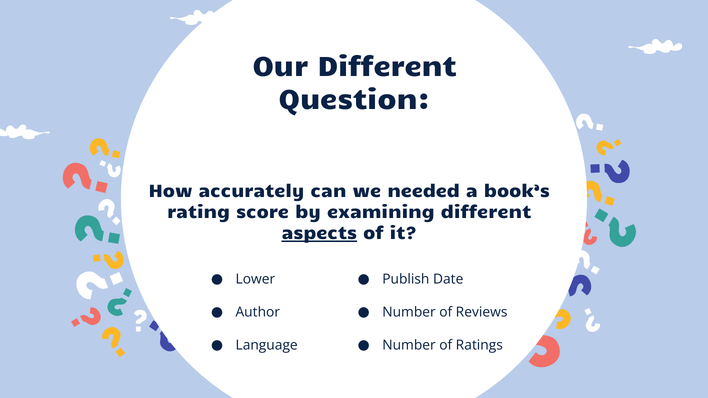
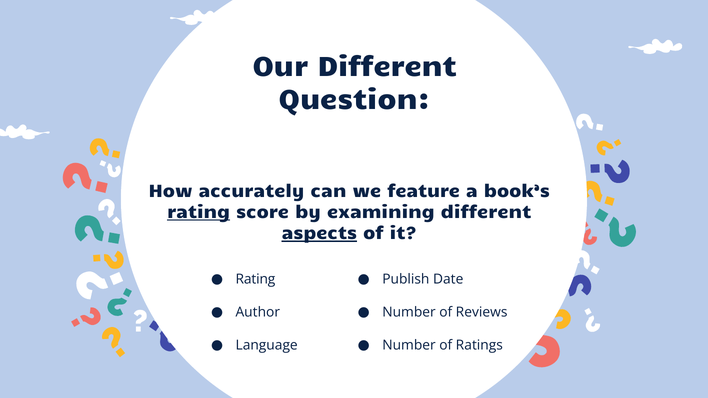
needed: needed -> feature
rating at (199, 213) underline: none -> present
Lower at (255, 279): Lower -> Rating
